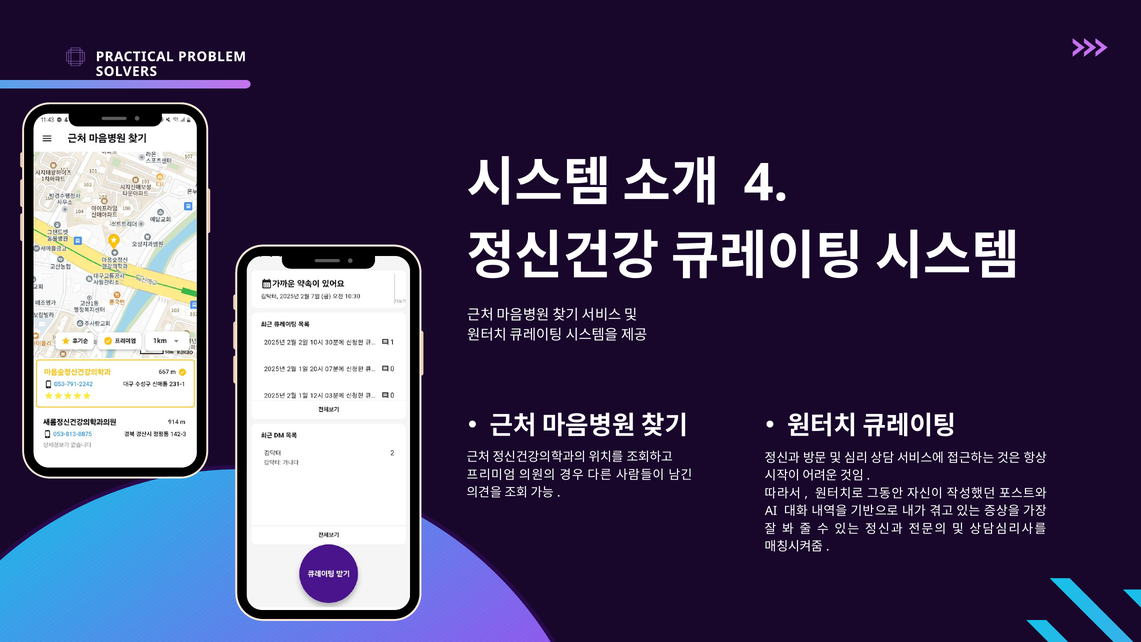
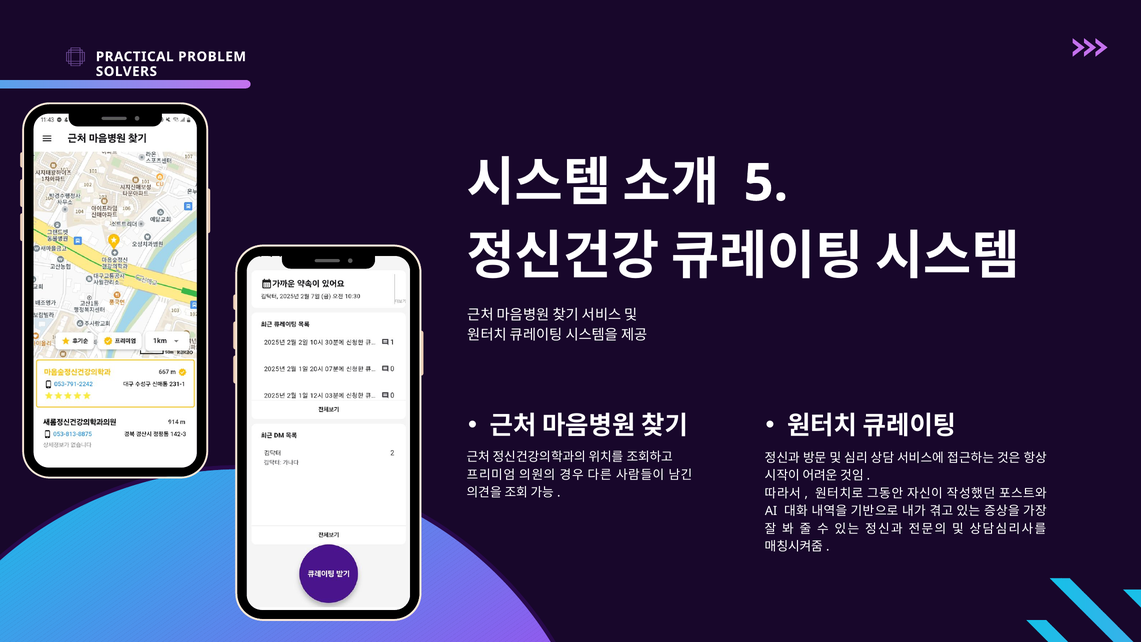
4: 4 -> 5
